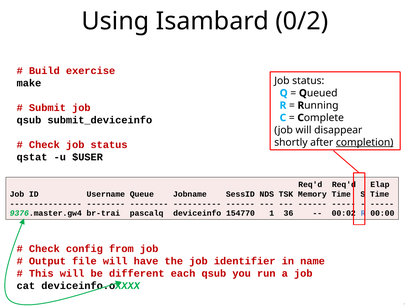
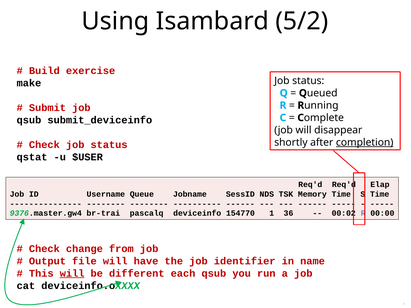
0/2: 0/2 -> 5/2
config: config -> change
will at (72, 274) underline: none -> present
